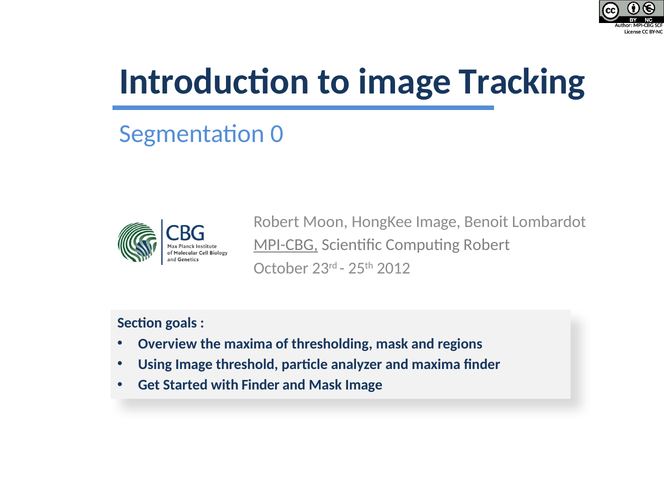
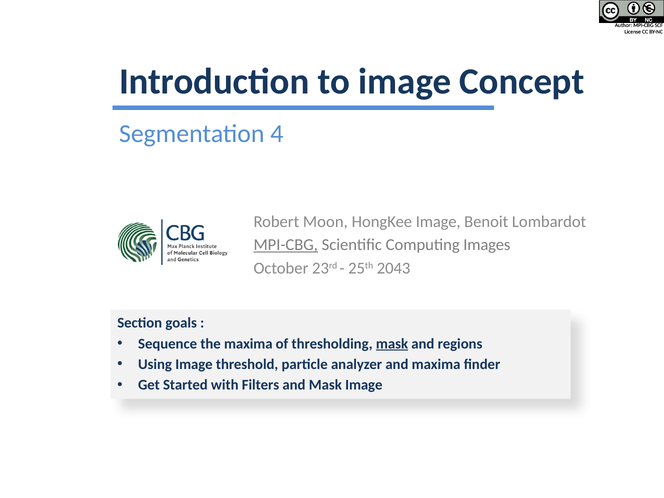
Tracking: Tracking -> Concept
0: 0 -> 4
Computing Robert: Robert -> Images
2012: 2012 -> 2043
Overview: Overview -> Sequence
mask at (392, 344) underline: none -> present
with Finder: Finder -> Filters
